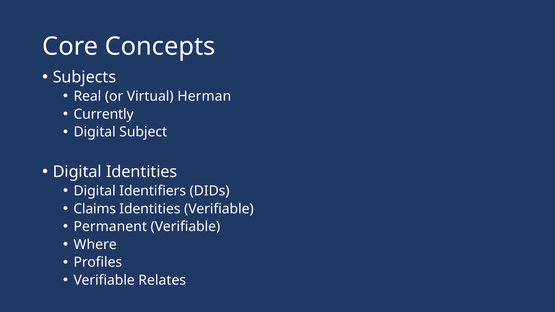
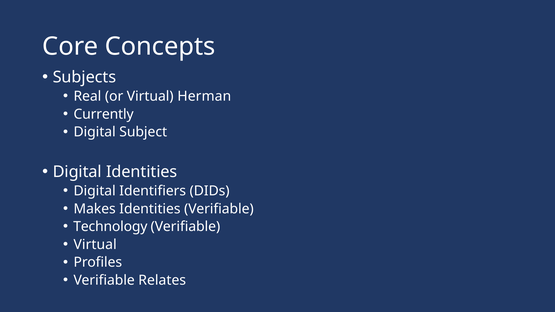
Claims: Claims -> Makes
Permanent: Permanent -> Technology
Where at (95, 245): Where -> Virtual
